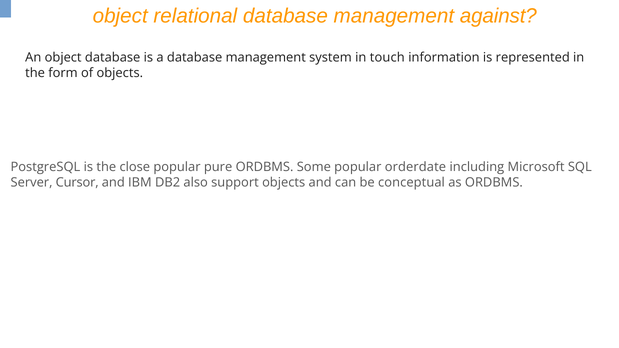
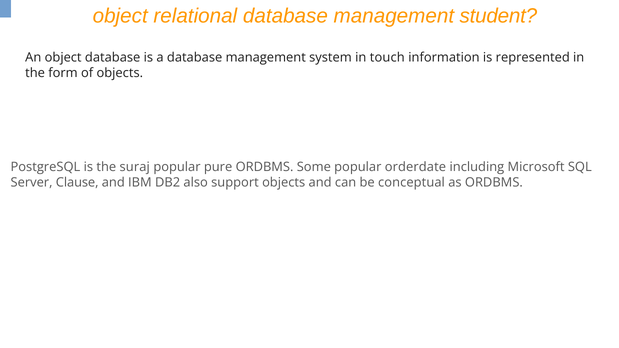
against: against -> student
close: close -> suraj
Cursor: Cursor -> Clause
